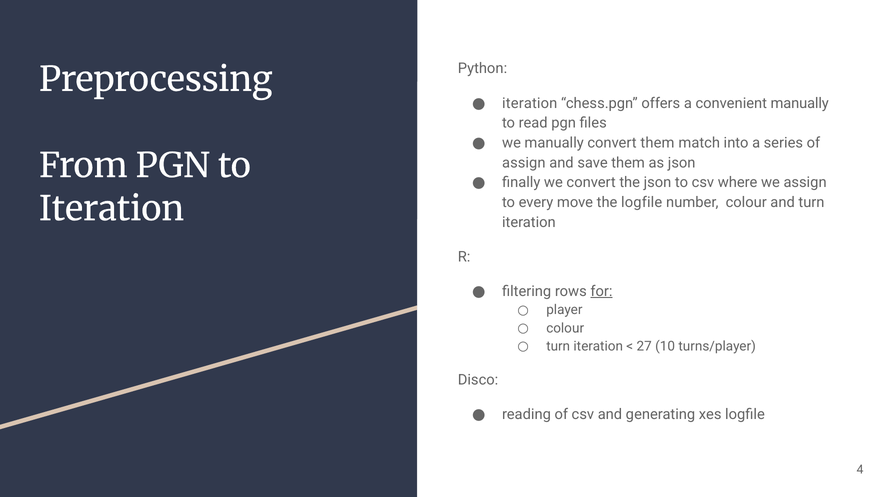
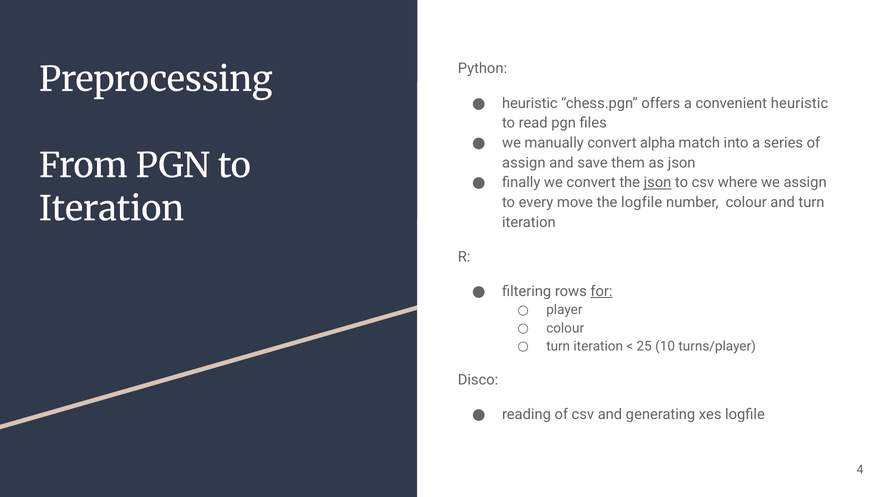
iteration at (530, 103): iteration -> heuristic
convenient manually: manually -> heuristic
convert them: them -> alpha
json at (658, 183) underline: none -> present
27: 27 -> 25
